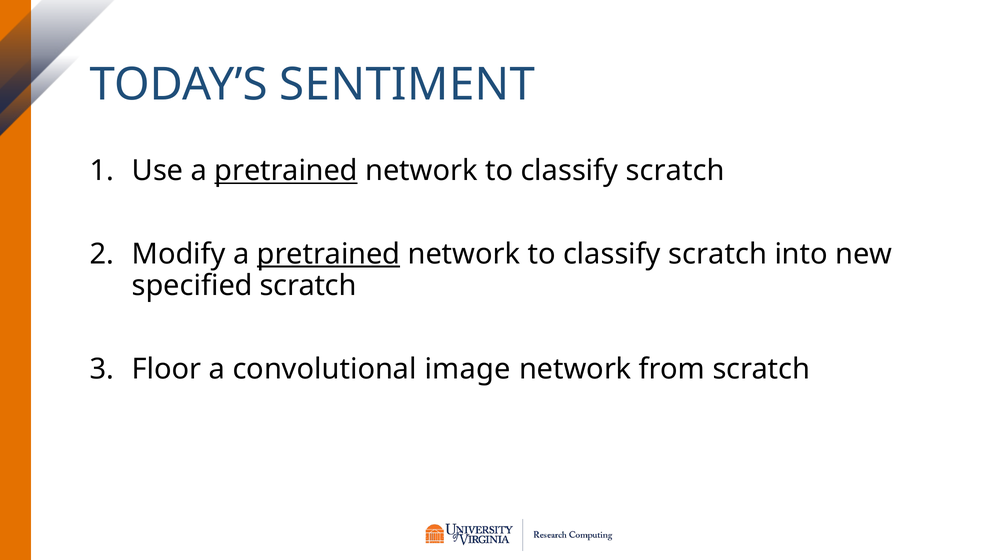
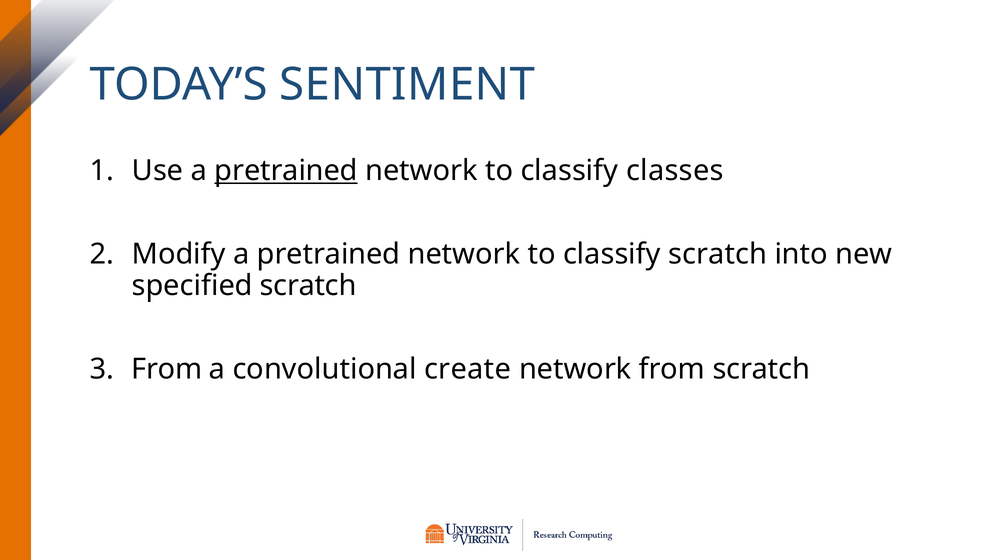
scratch at (675, 171): scratch -> classes
pretrained at (329, 254) underline: present -> none
Floor at (167, 369): Floor -> From
image: image -> create
